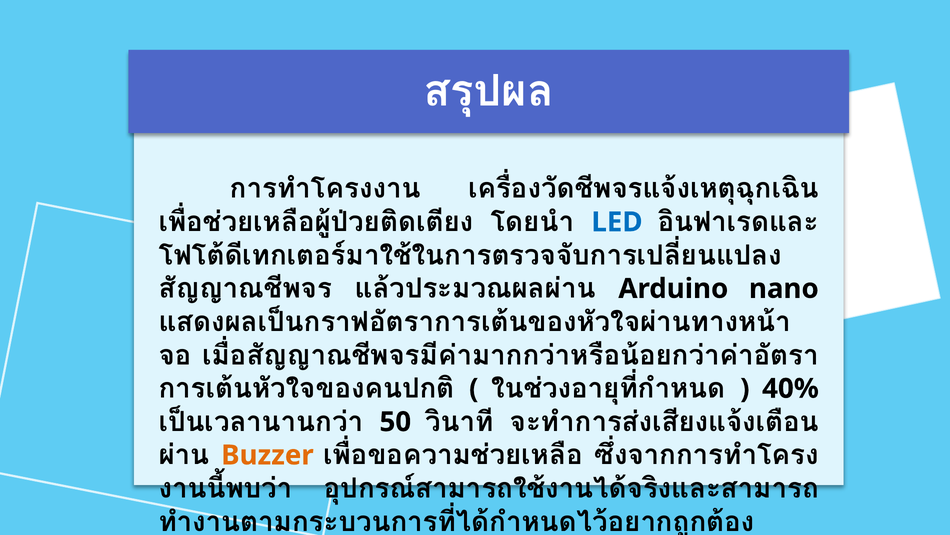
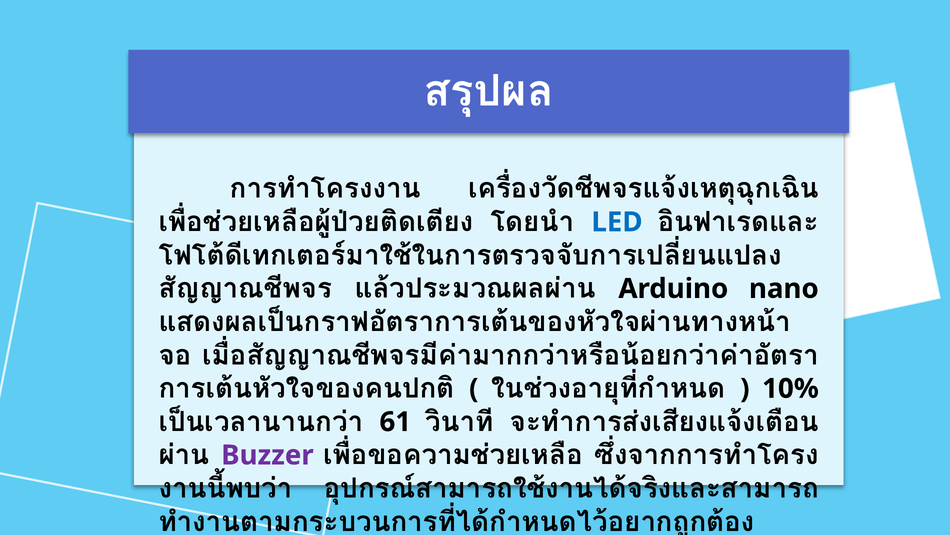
40%: 40% -> 10%
50: 50 -> 61
Buzzer colour: orange -> purple
